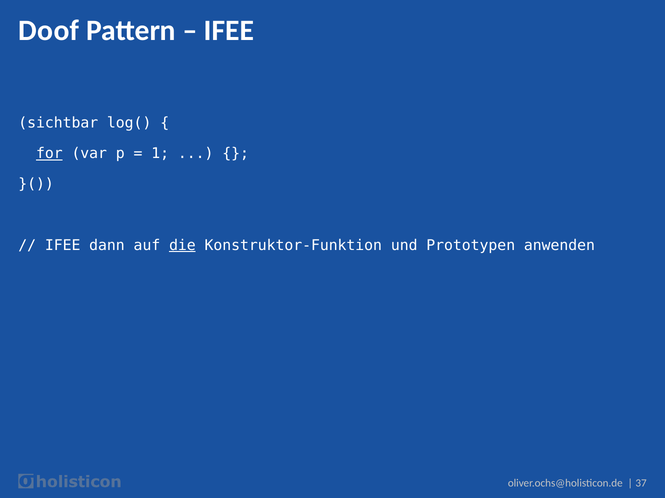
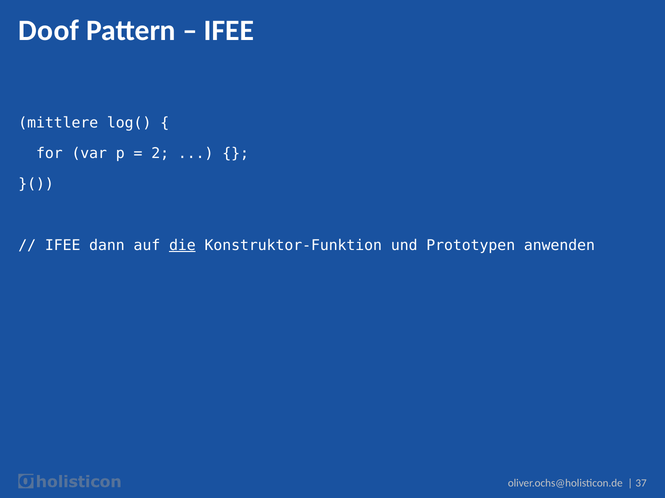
sichtbar: sichtbar -> mittlere
for underline: present -> none
1: 1 -> 2
